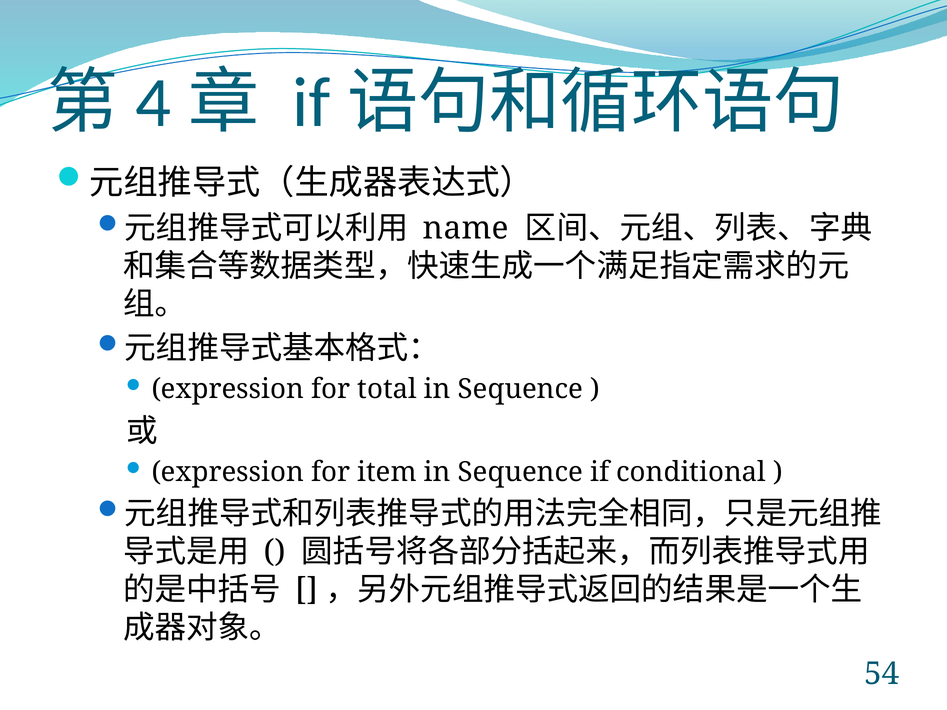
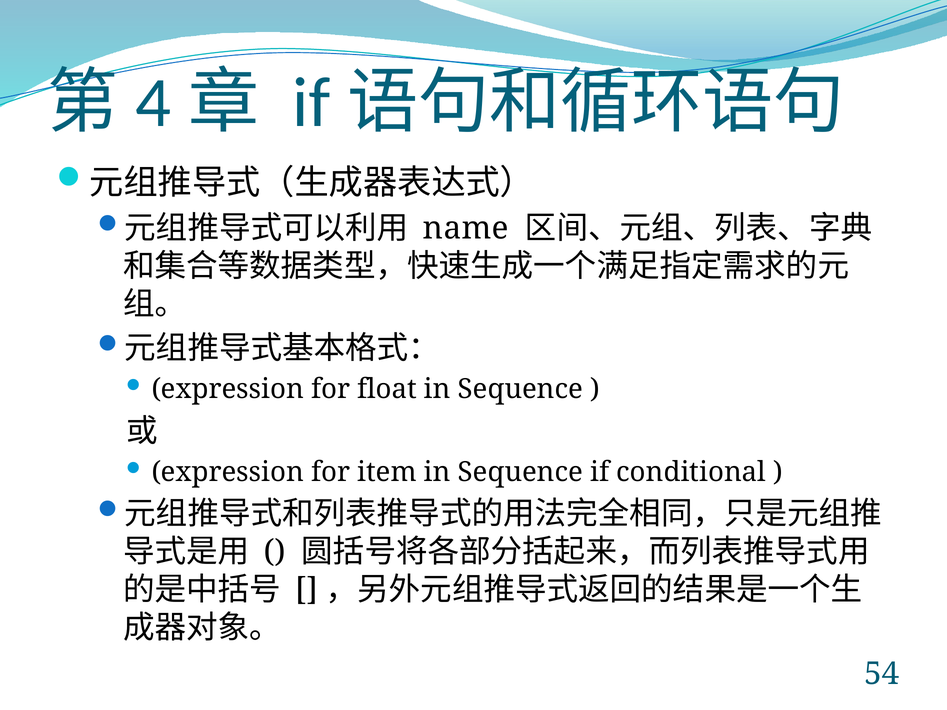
total: total -> float
